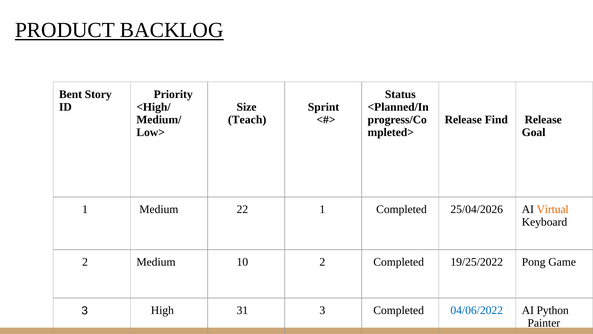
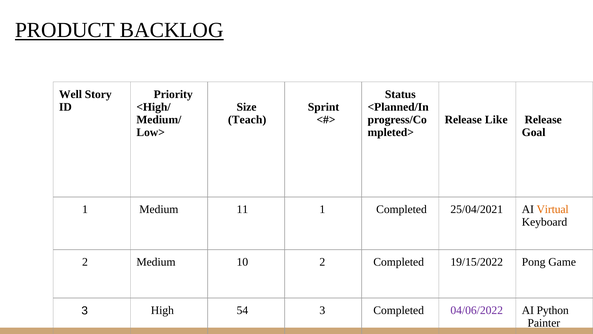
Bent: Bent -> Well
Find: Find -> Like
22: 22 -> 11
25/04/2026: 25/04/2026 -> 25/04/2021
19/25/2022: 19/25/2022 -> 19/15/2022
31: 31 -> 54
04/06/2022 colour: blue -> purple
